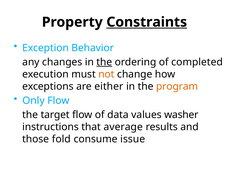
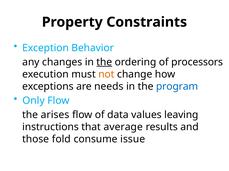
Constraints underline: present -> none
completed: completed -> processors
either: either -> needs
program colour: orange -> blue
target: target -> arises
washer: washer -> leaving
